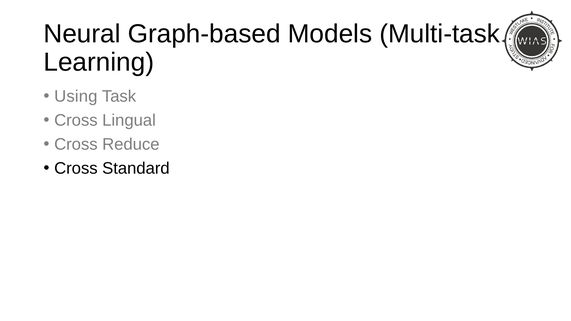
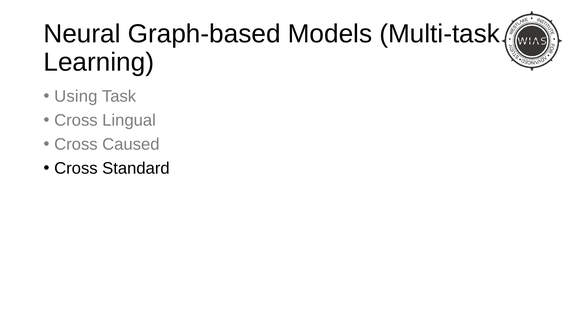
Reduce: Reduce -> Caused
